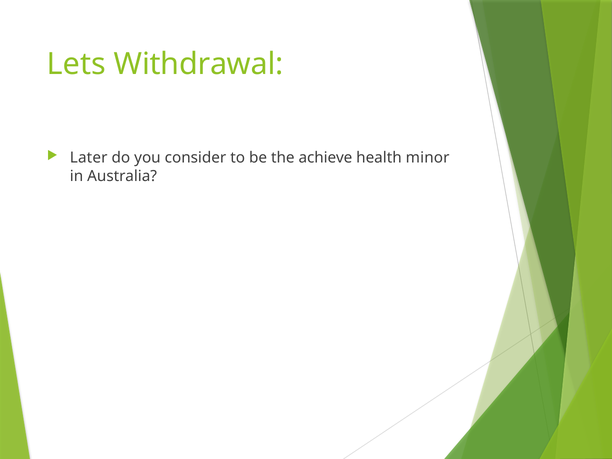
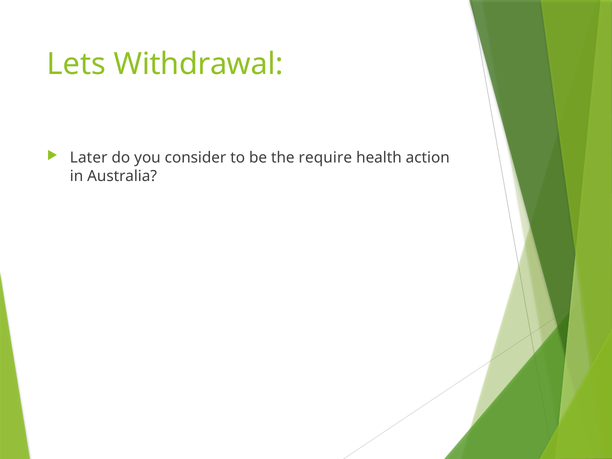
achieve: achieve -> require
minor: minor -> action
